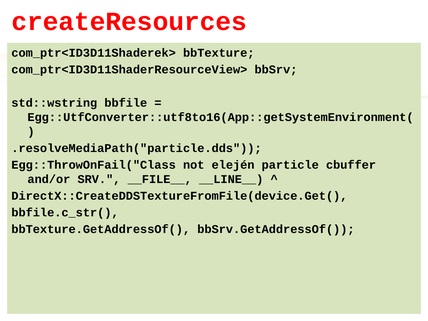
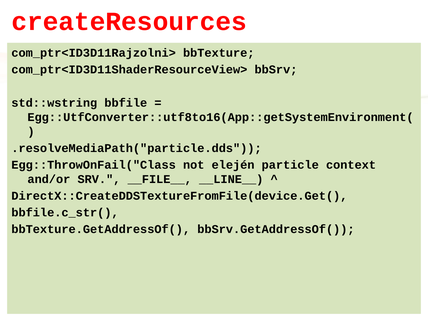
com_ptr<ID3D11Shaderek>: com_ptr<ID3D11Shaderek> -> com_ptr<ID3D11Rajzolni>
cbuffer: cbuffer -> context
